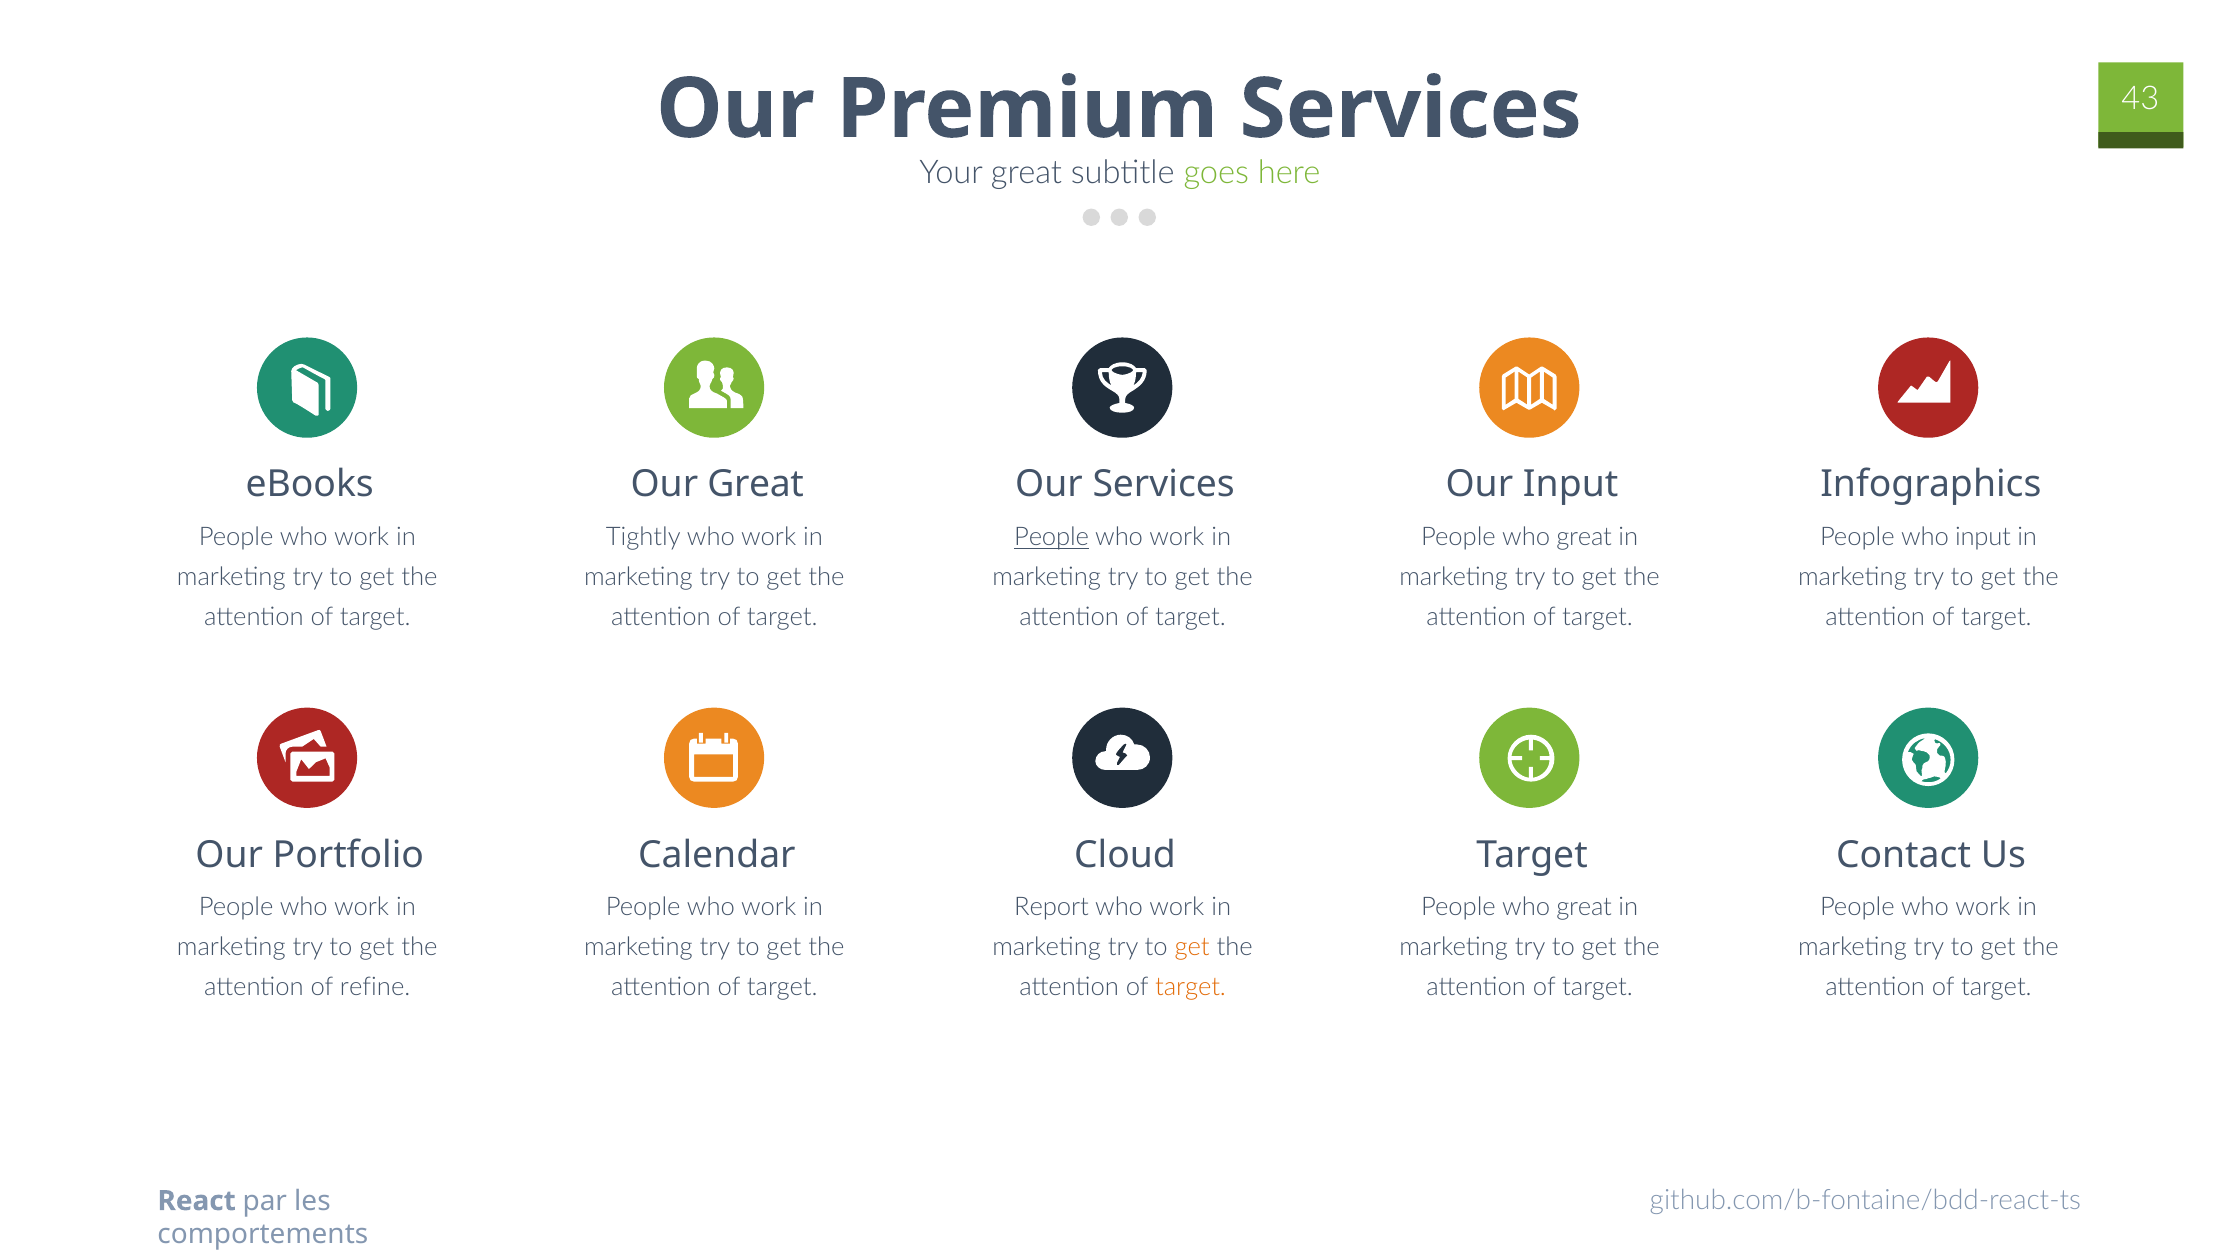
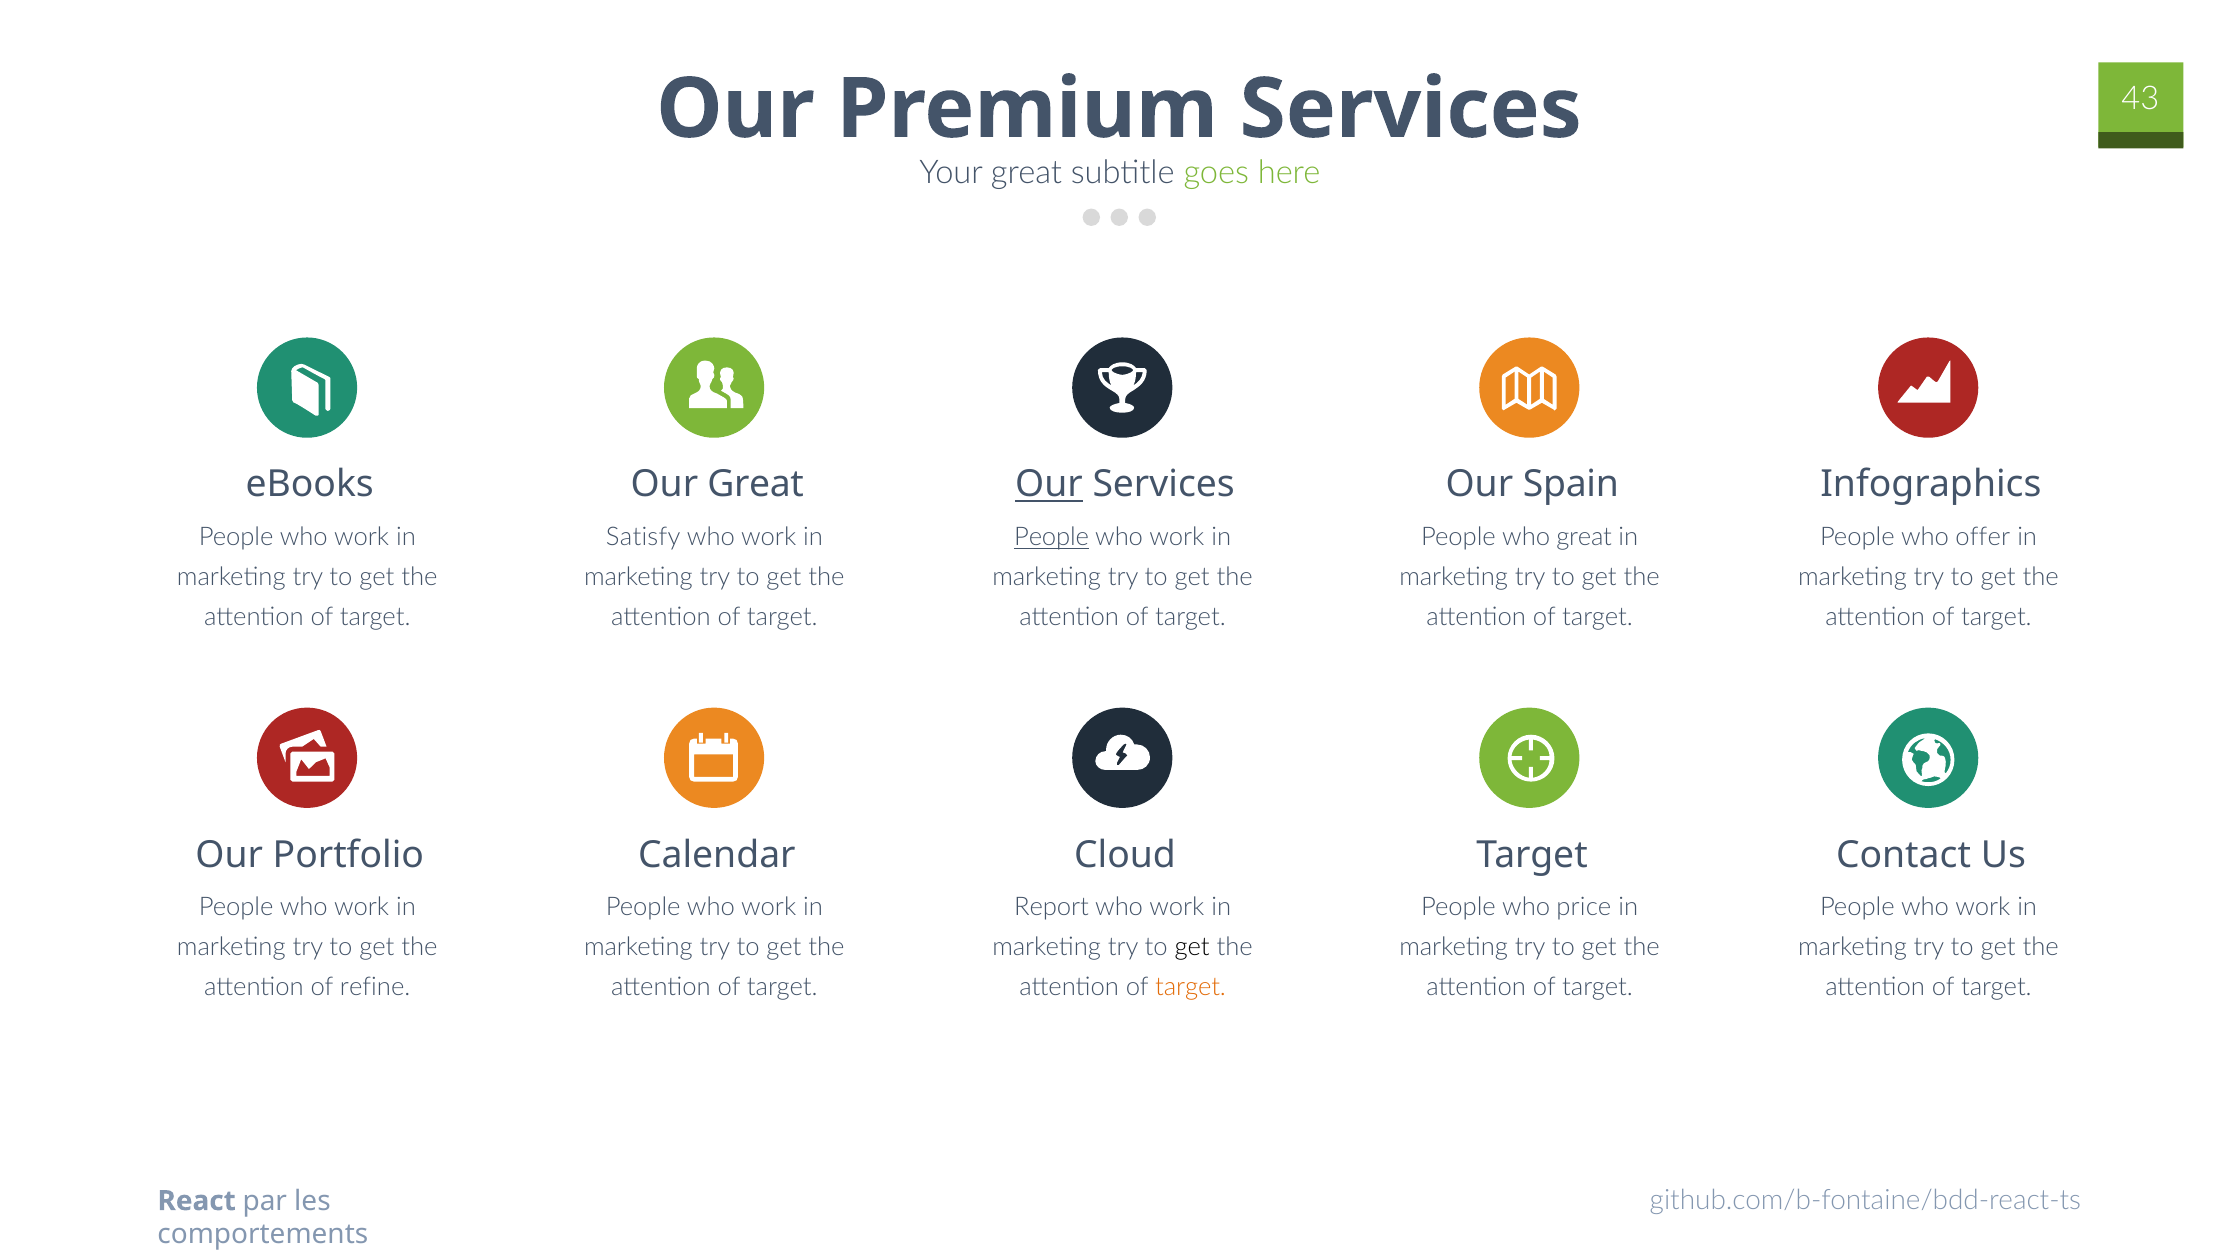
Our at (1049, 485) underline: none -> present
Our Input: Input -> Spain
Tightly: Tightly -> Satisfy
who input: input -> offer
great at (1584, 908): great -> price
get at (1192, 948) colour: orange -> black
